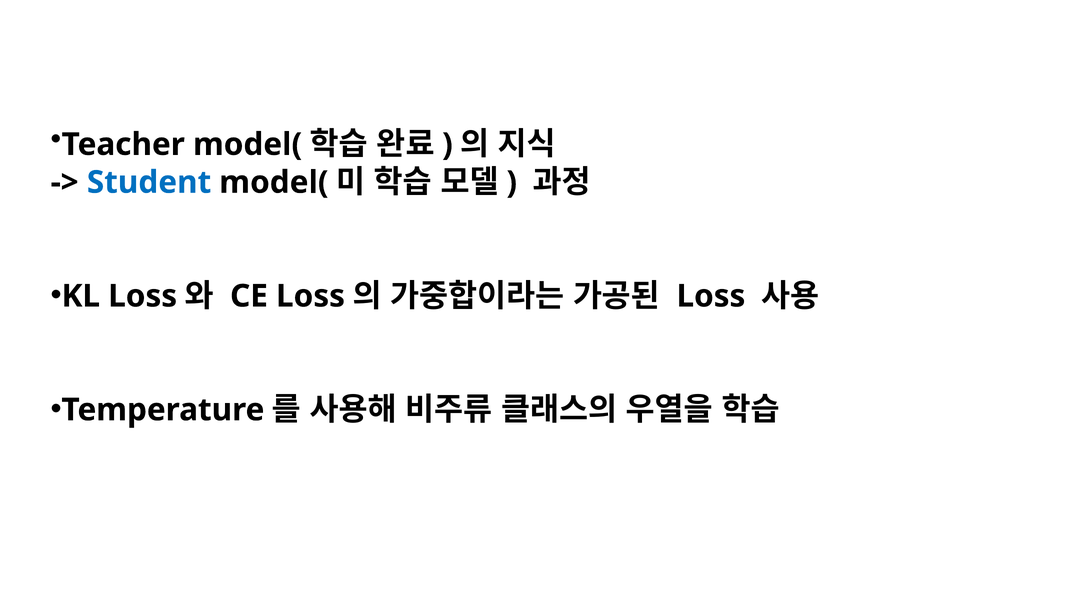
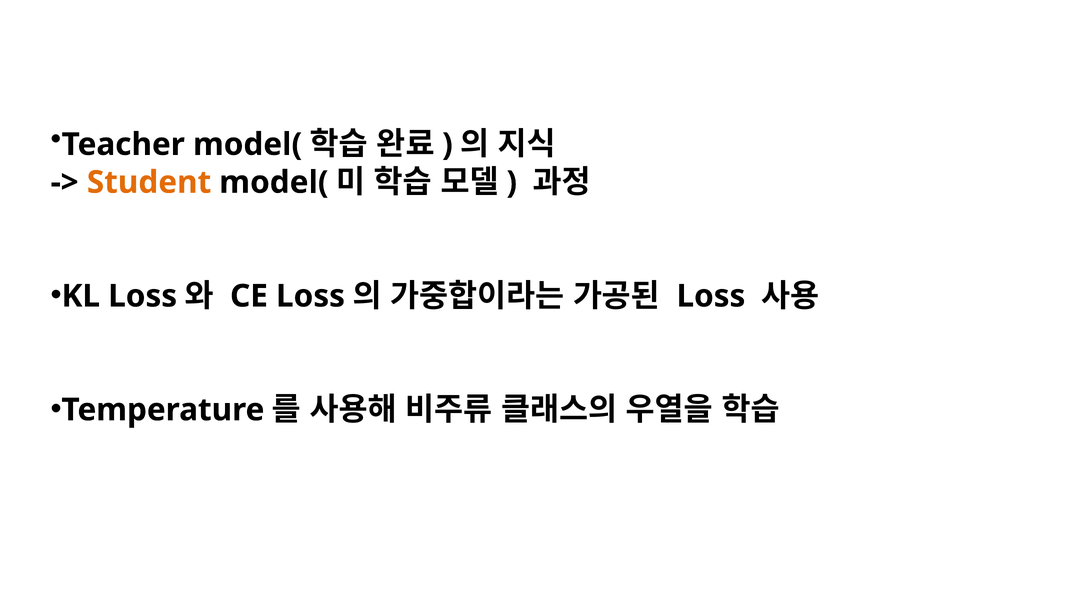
Student colour: blue -> orange
